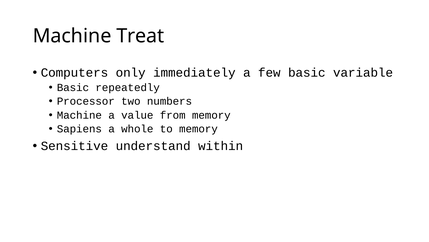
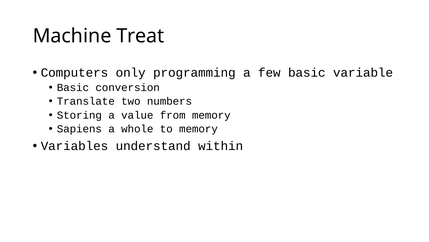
immediately: immediately -> programming
repeatedly: repeatedly -> conversion
Processor: Processor -> Translate
Machine at (79, 115): Machine -> Storing
Sensitive: Sensitive -> Variables
